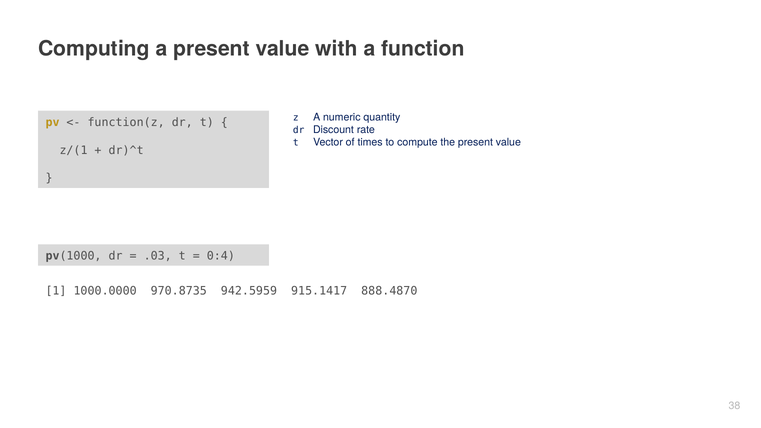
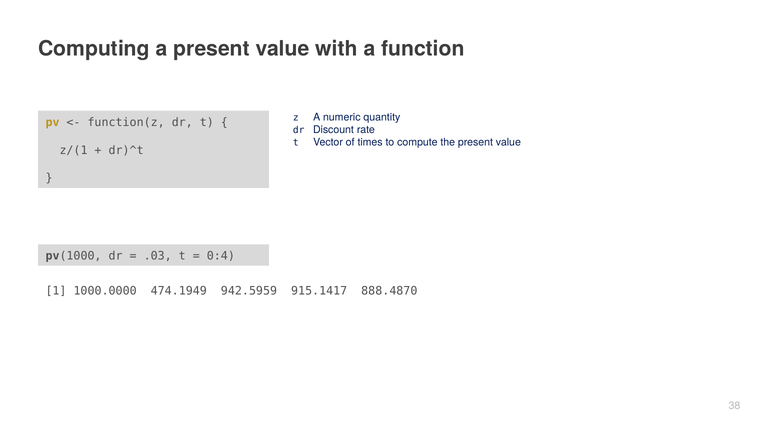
970.8735: 970.8735 -> 474.1949
